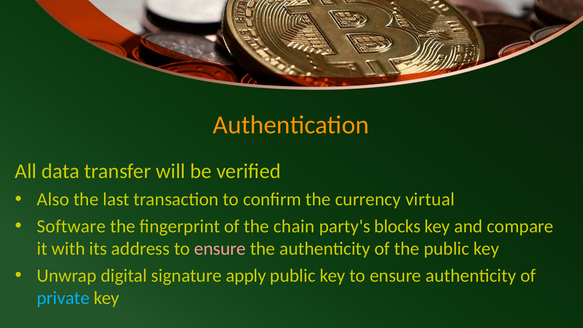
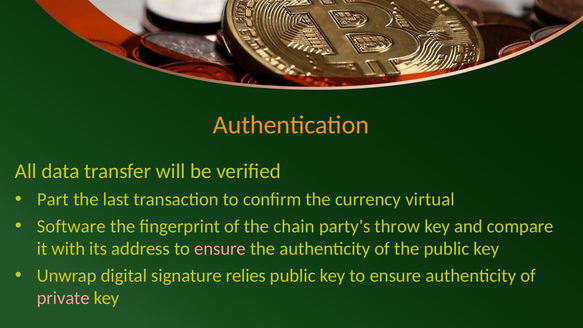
Also: Also -> Part
blocks: blocks -> throw
apply: apply -> relies
private colour: light blue -> pink
